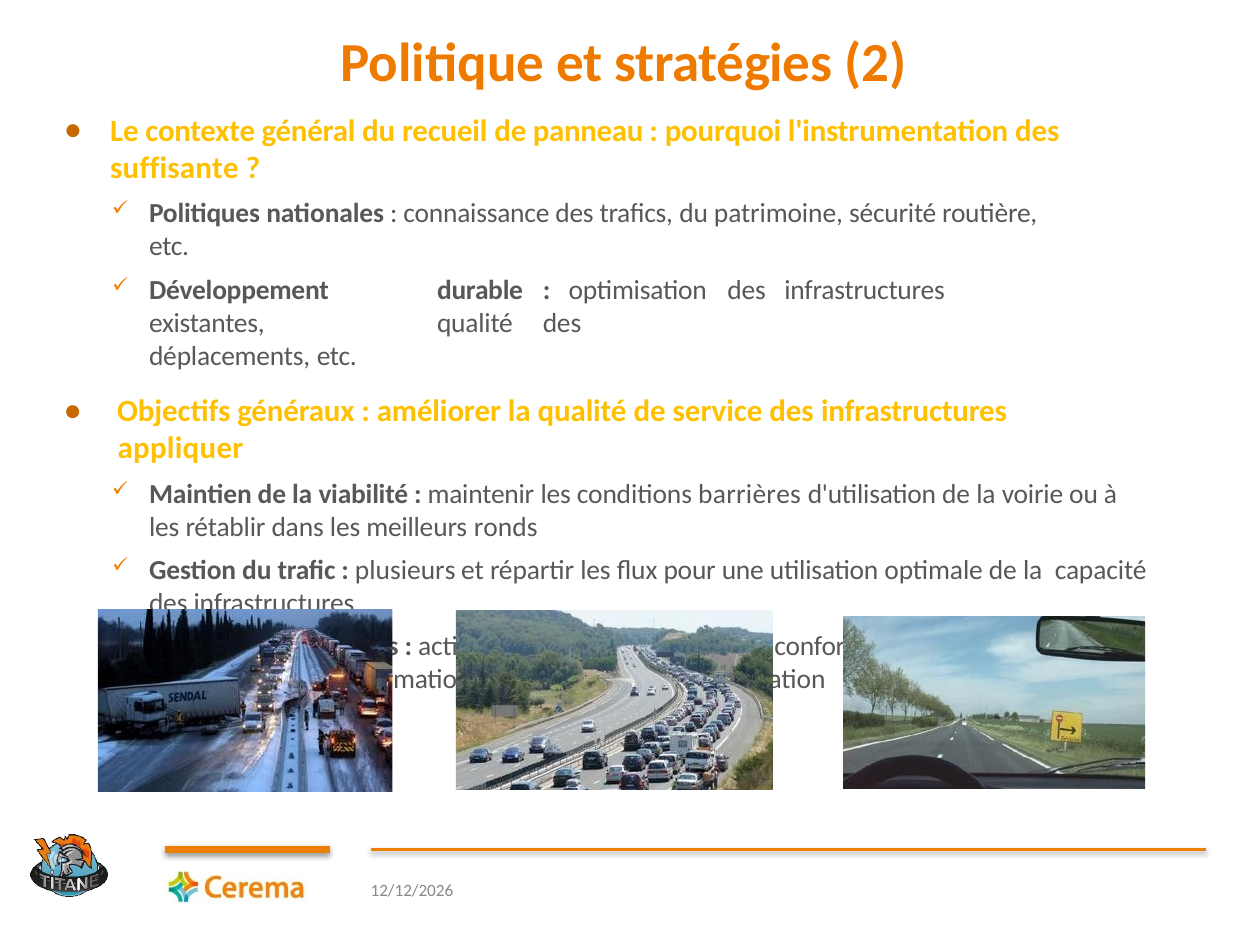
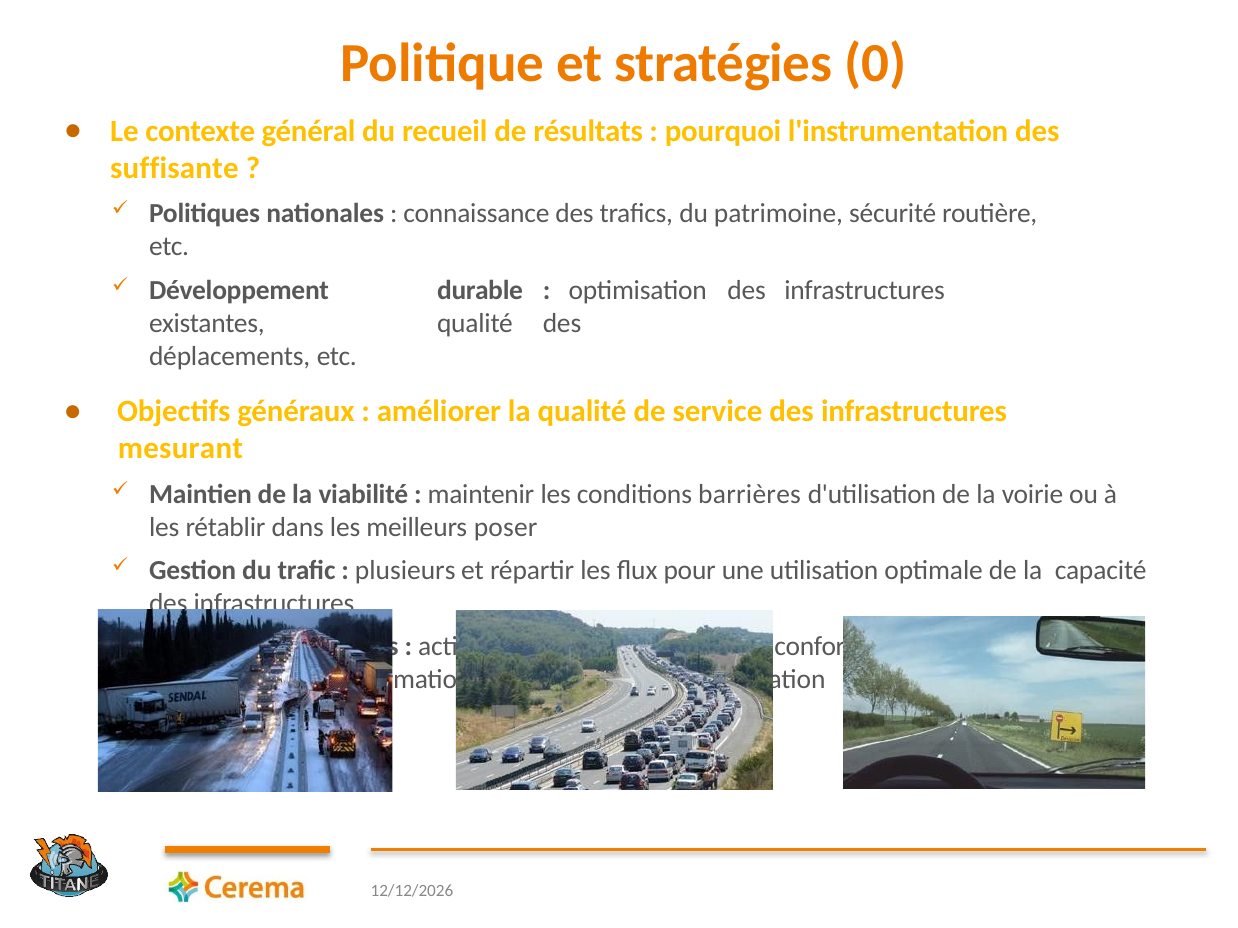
2: 2 -> 0
panneau: panneau -> résultats
appliquer: appliquer -> mesurant
ronds: ronds -> poser
